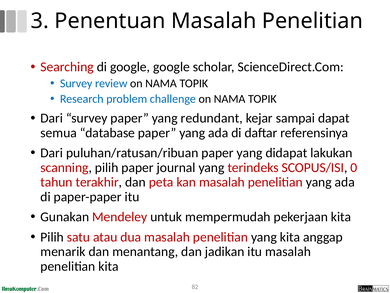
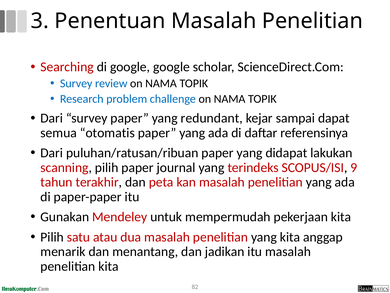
database: database -> otomatis
0: 0 -> 9
